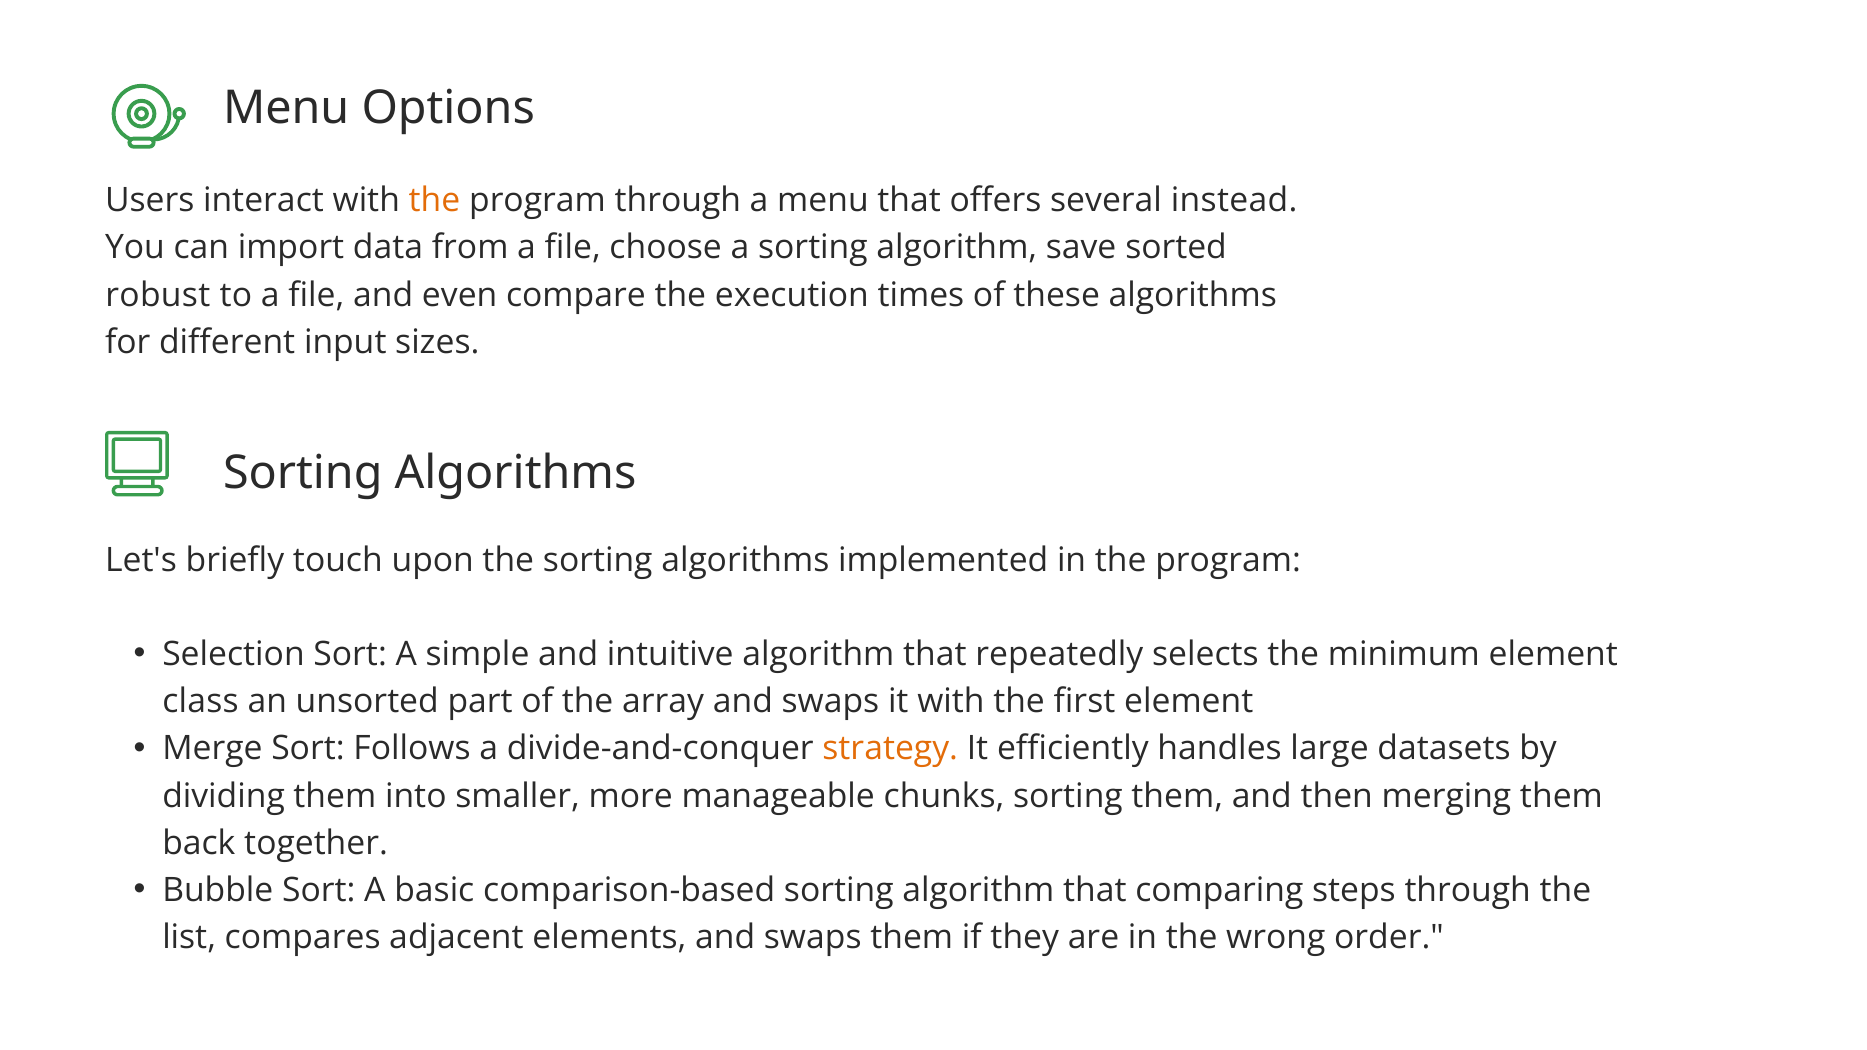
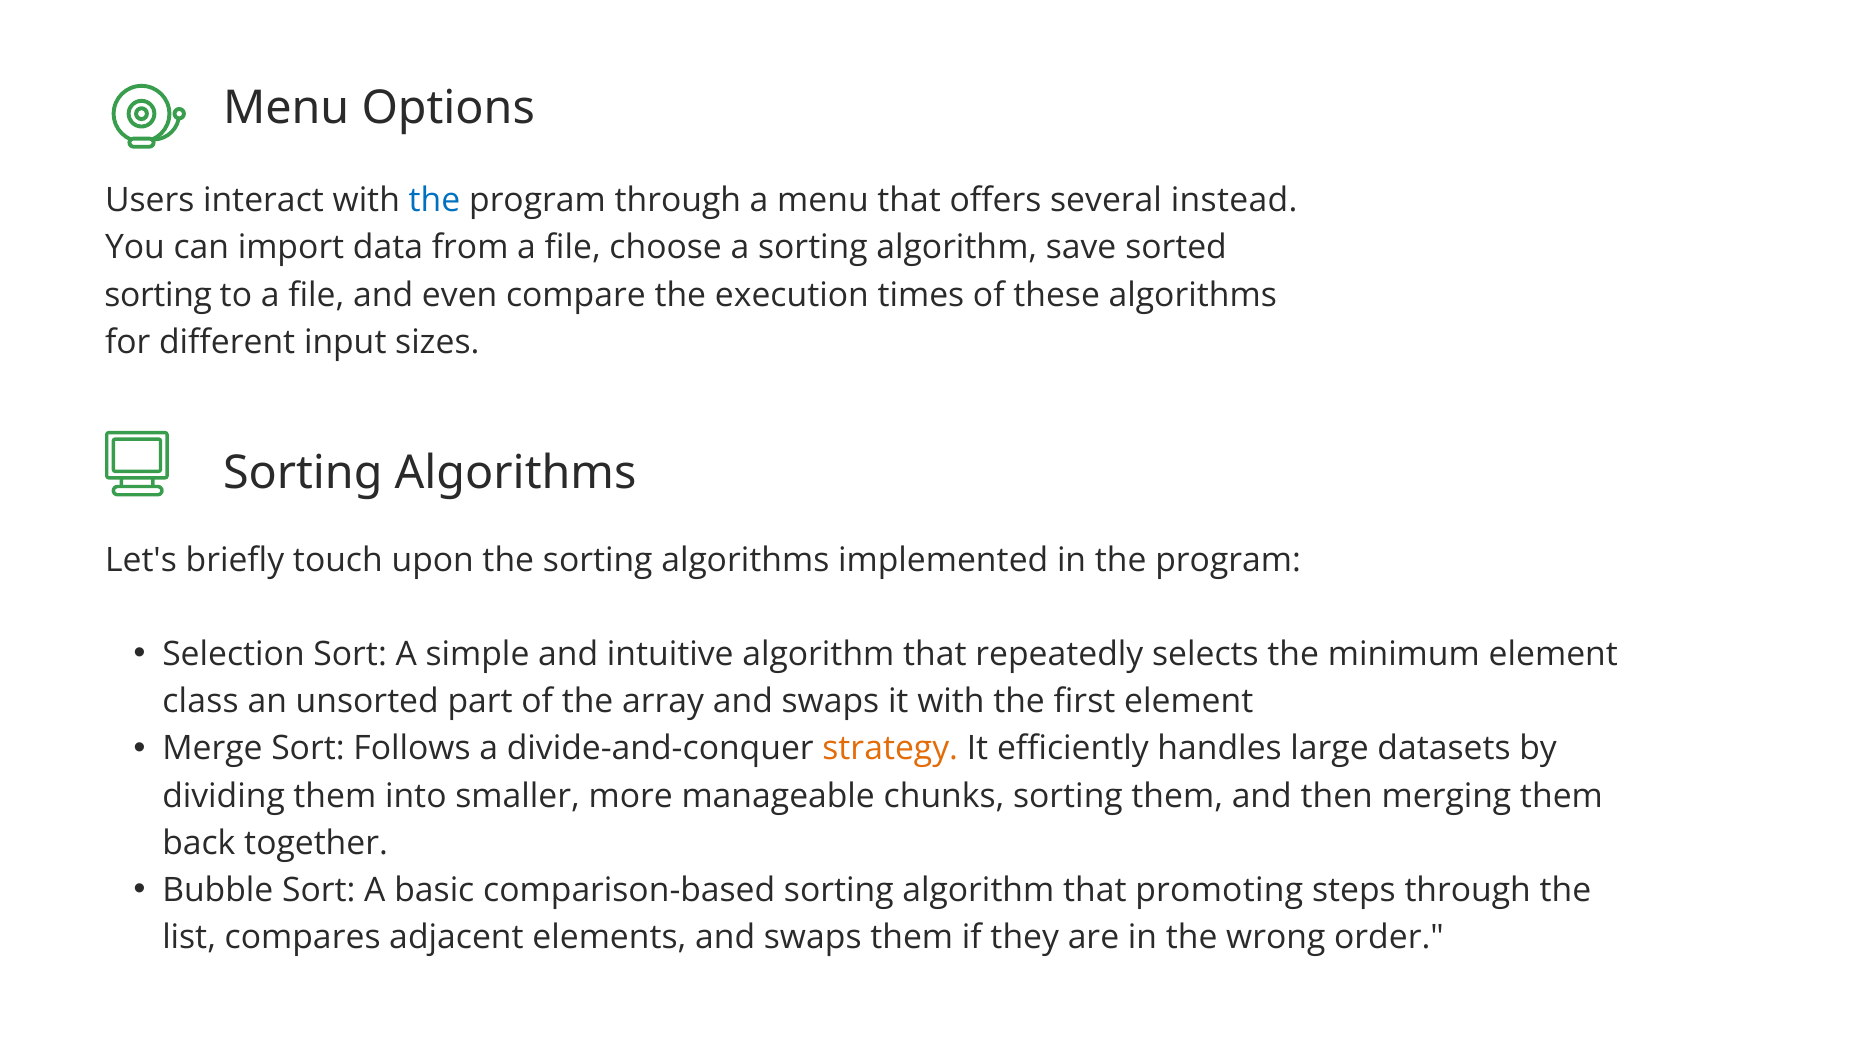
the at (435, 201) colour: orange -> blue
robust at (158, 295): robust -> sorting
comparing: comparing -> promoting
